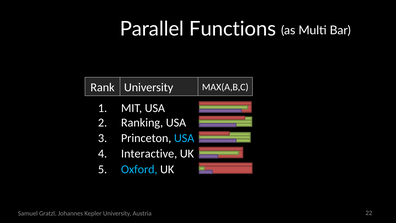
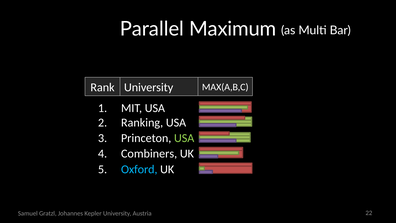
Functions: Functions -> Maximum
USA at (184, 138) colour: light blue -> light green
Interactive: Interactive -> Combiners
